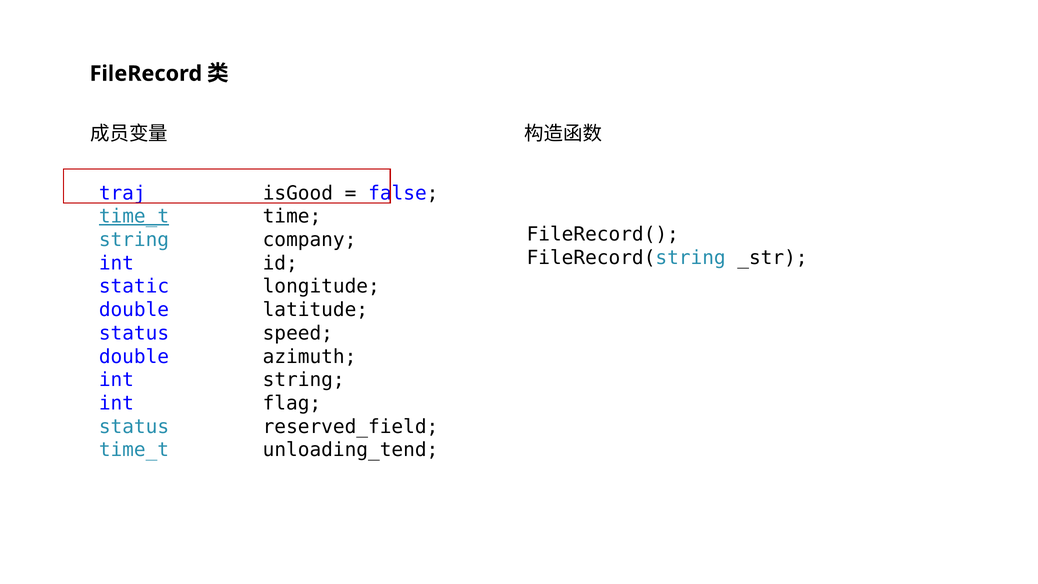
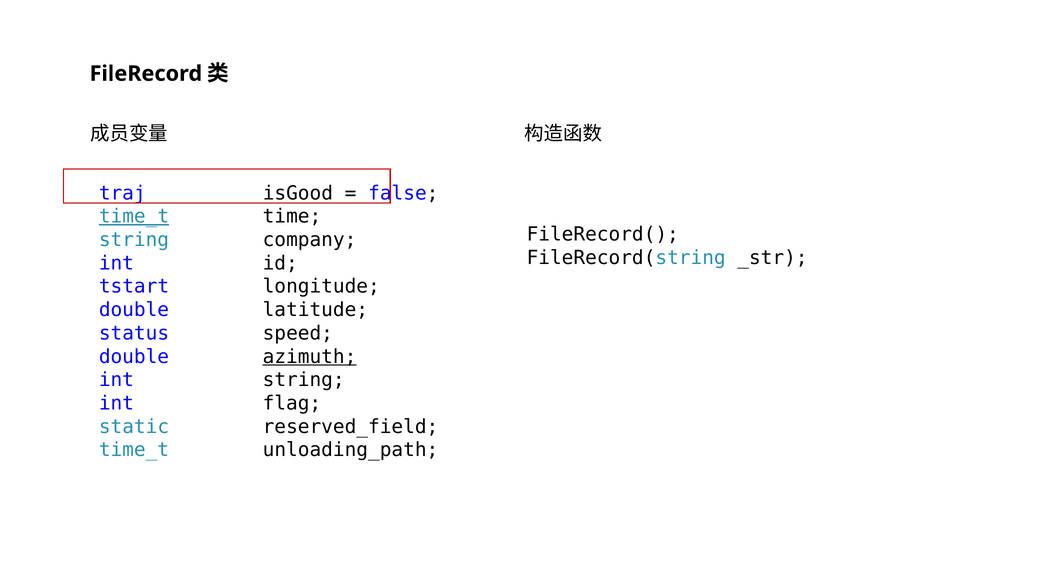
static: static -> tstart
azimuth underline: none -> present
status at (134, 427): status -> static
unloading_tend: unloading_tend -> unloading_path
